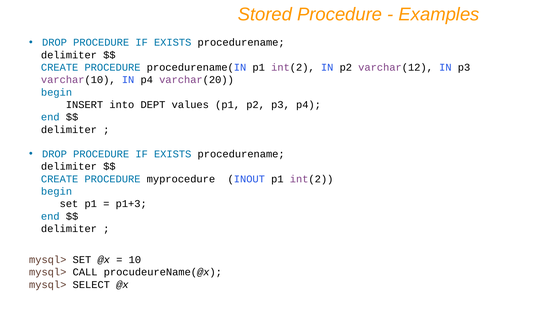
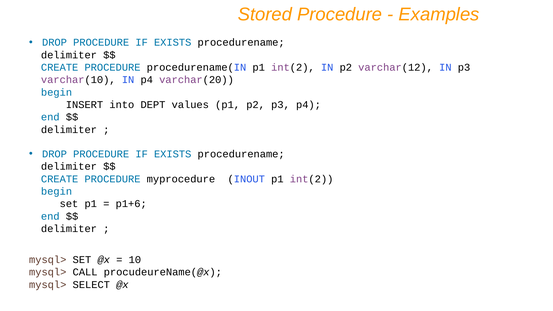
p1+3: p1+3 -> p1+6
